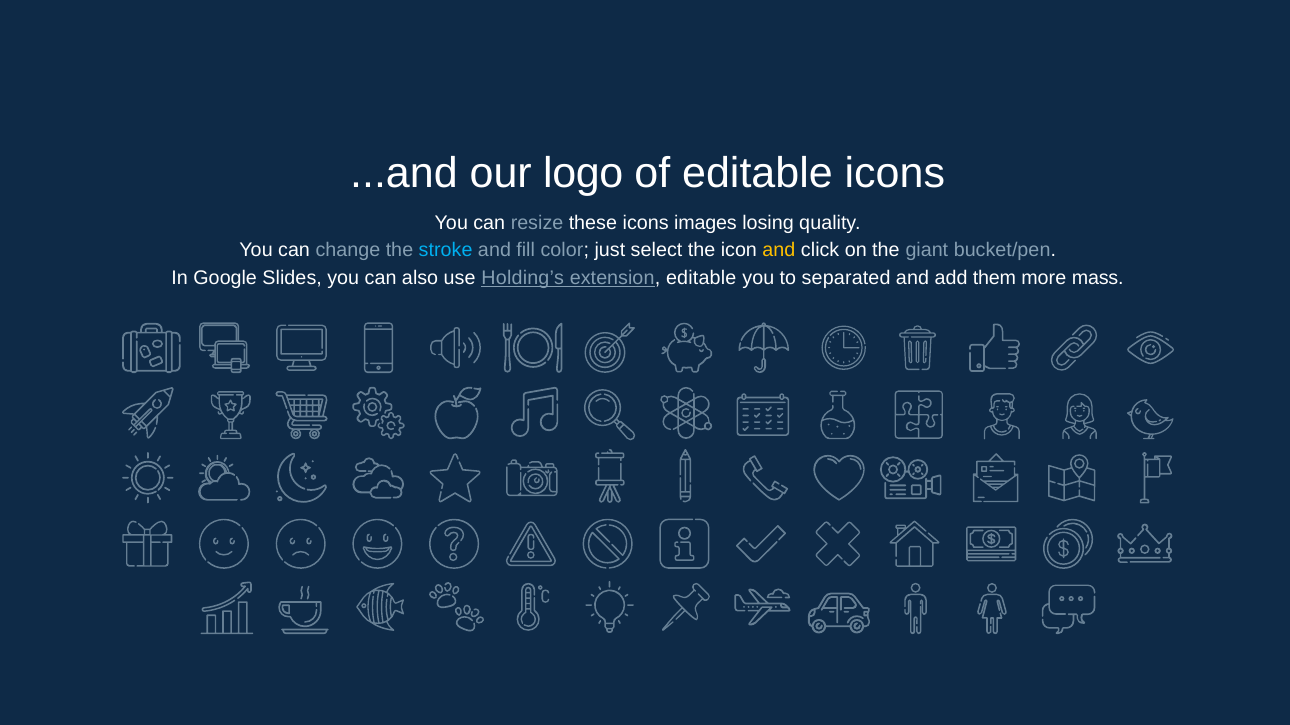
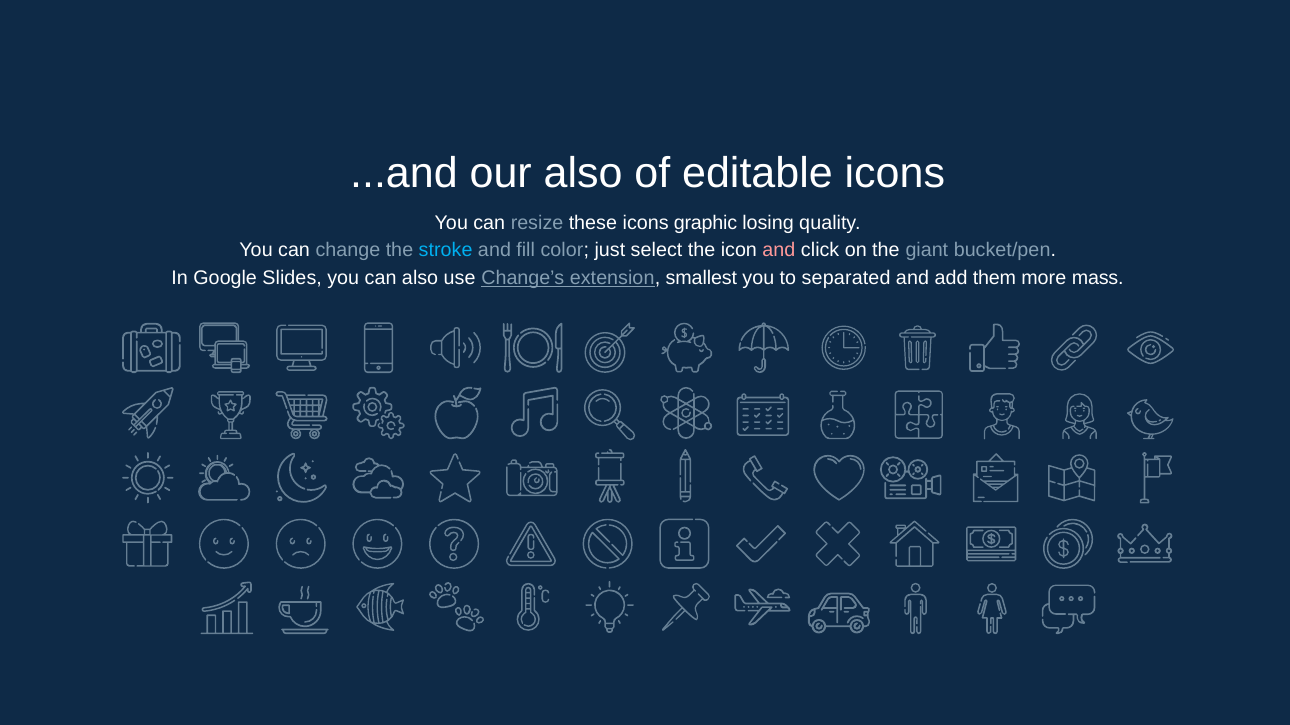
our logo: logo -> also
images: images -> graphic
and at (779, 251) colour: yellow -> pink
Holding’s: Holding’s -> Change’s
extension editable: editable -> smallest
